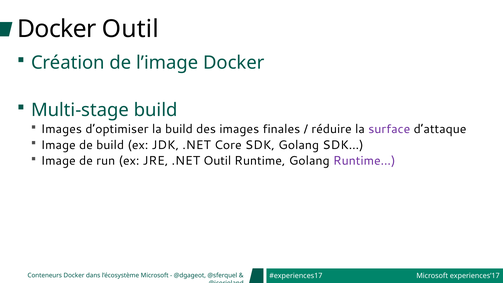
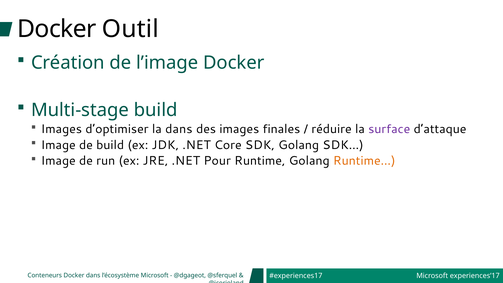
la build: build -> dans
.NET Outil: Outil -> Pour
Runtime… colour: purple -> orange
